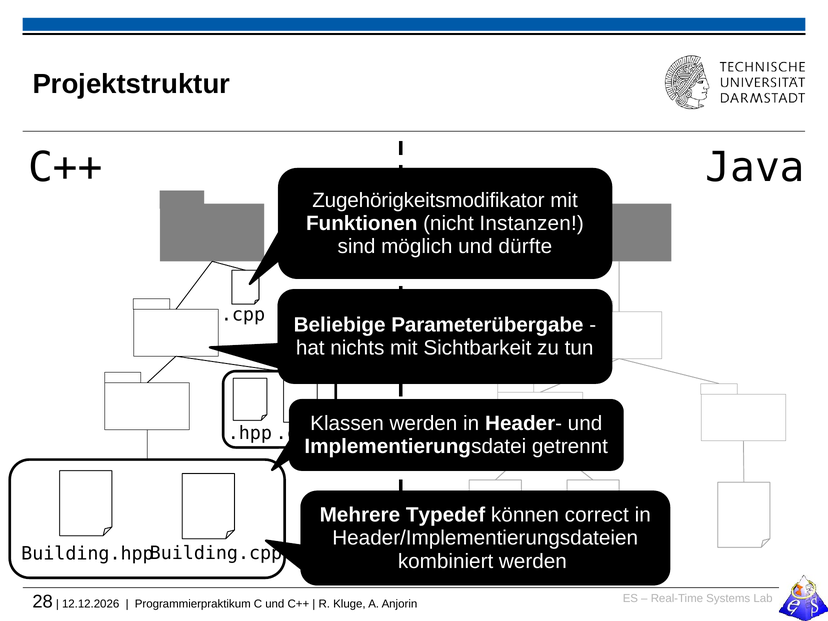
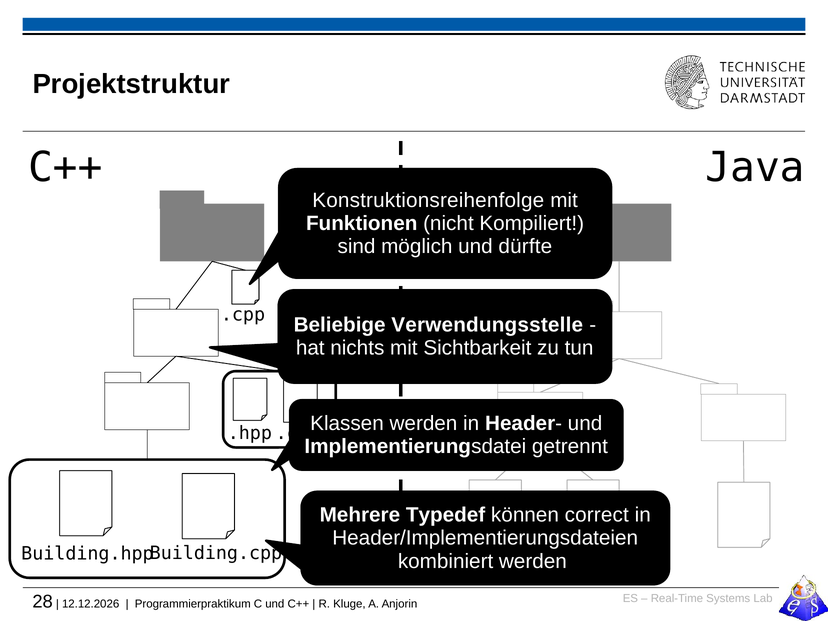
Zugehörigkeitsmodifikator: Zugehörigkeitsmodifikator -> Konstruktionsreihenfolge
Instanzen: Instanzen -> Kompiliert
Parameterübergabe: Parameterübergabe -> Verwendungsstelle
